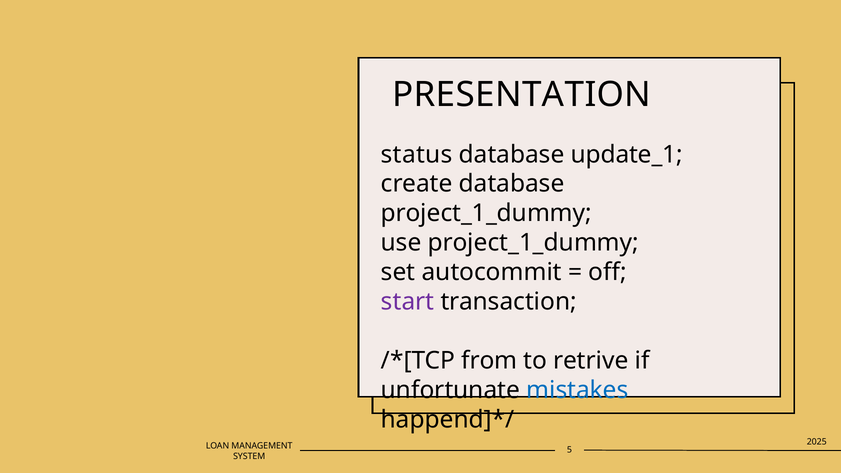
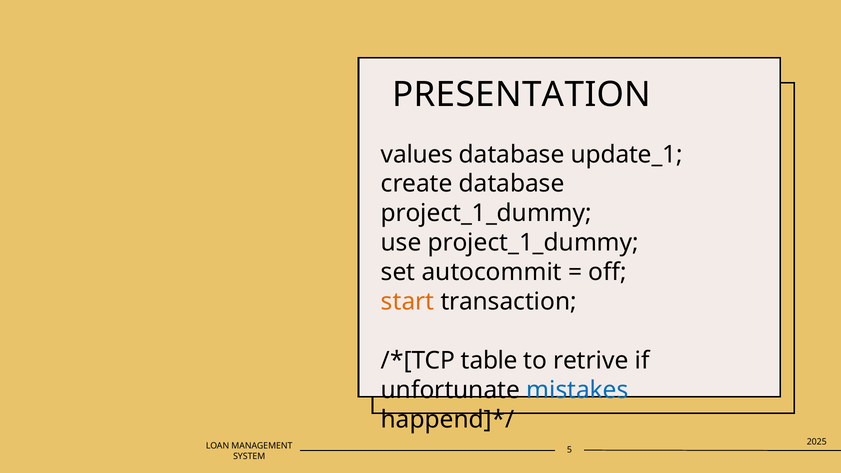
status: status -> values
start colour: purple -> orange
from: from -> table
